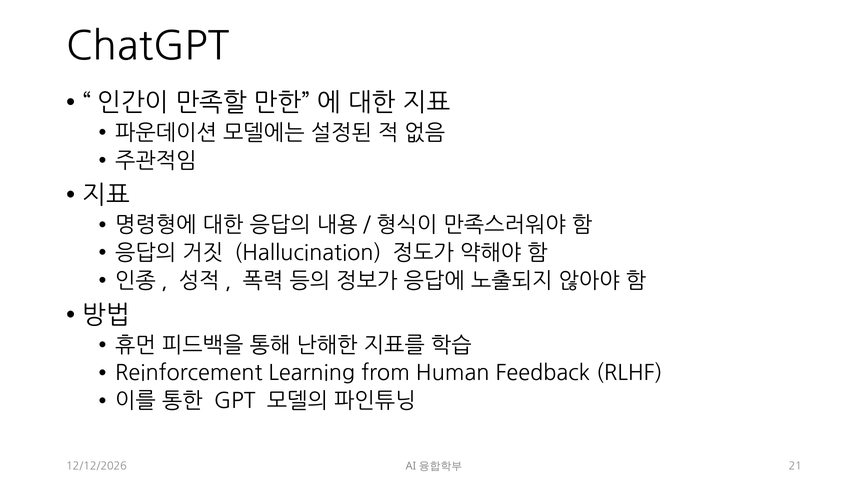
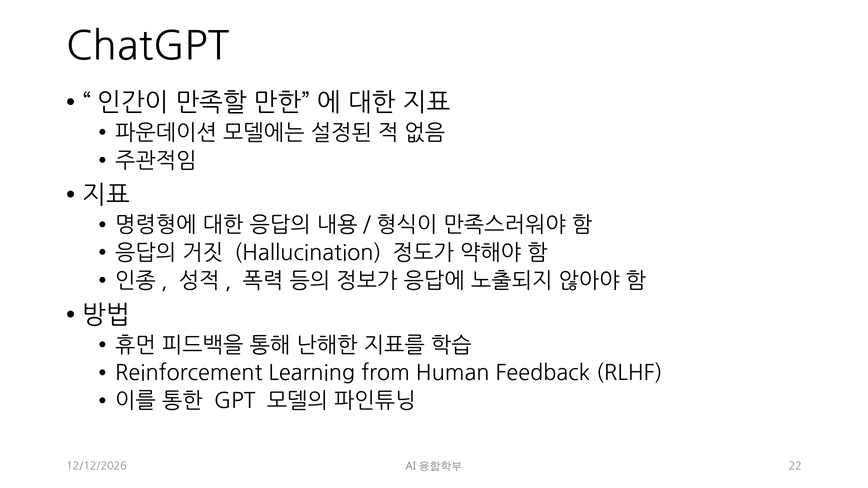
21: 21 -> 22
